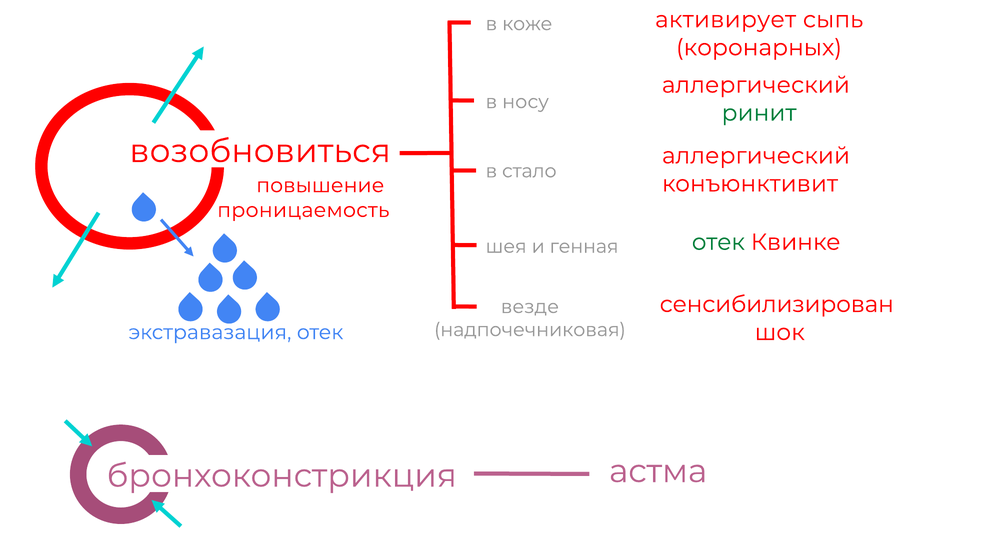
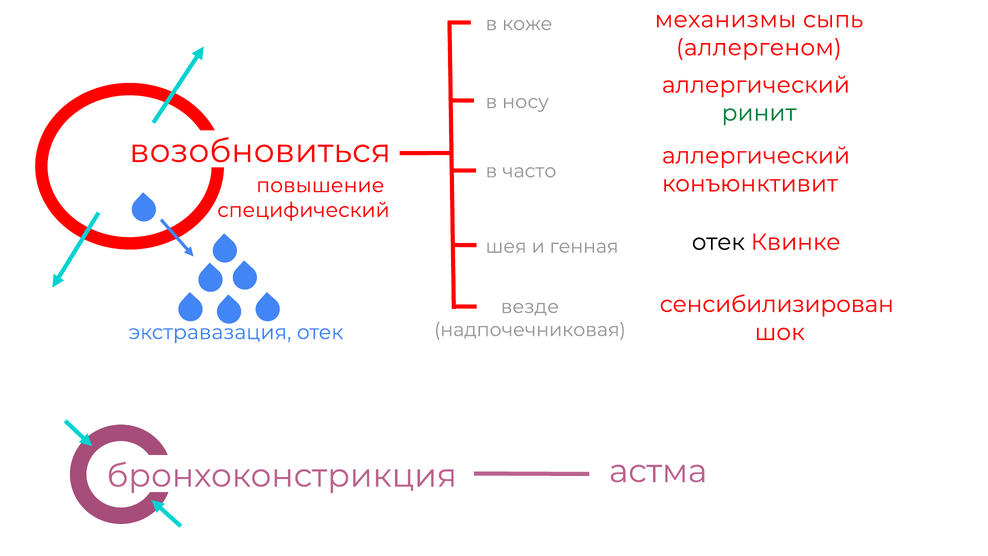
активирует: активирует -> механизмы
коронарных: коронарных -> аллергеном
стало: стало -> часто
проницаемость: проницаемость -> специфический
отек at (718, 242) colour: green -> black
